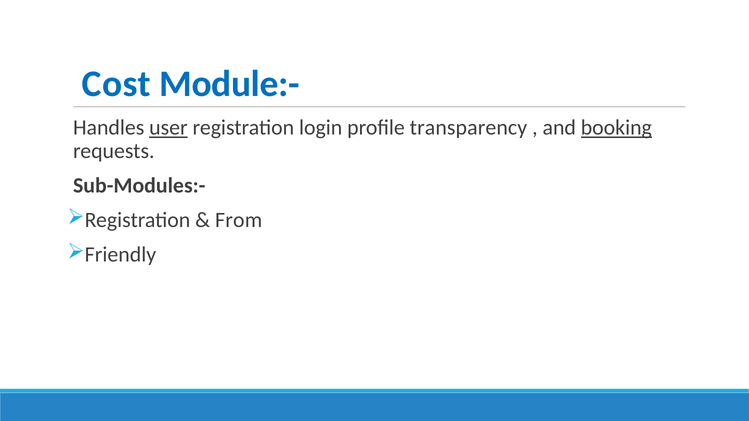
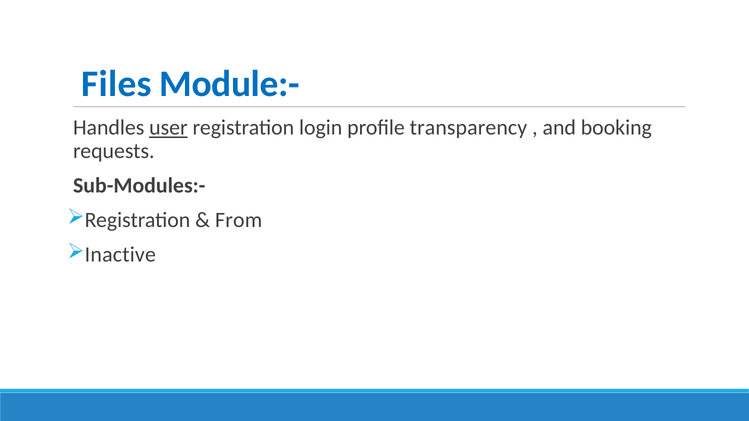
Cost: Cost -> Files
booking underline: present -> none
Friendly: Friendly -> Inactive
